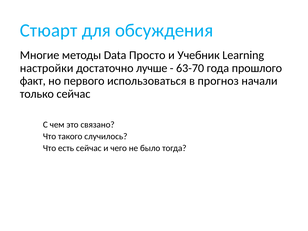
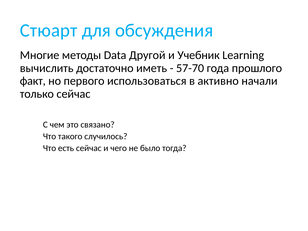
Просто: Просто -> Другой
настройки: настройки -> вычислить
лучше: лучше -> иметь
63-70: 63-70 -> 57-70
прогноз: прогноз -> активно
